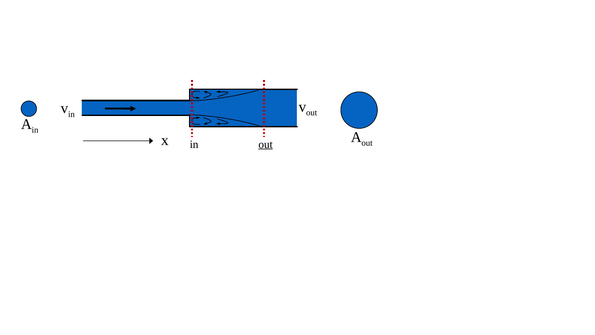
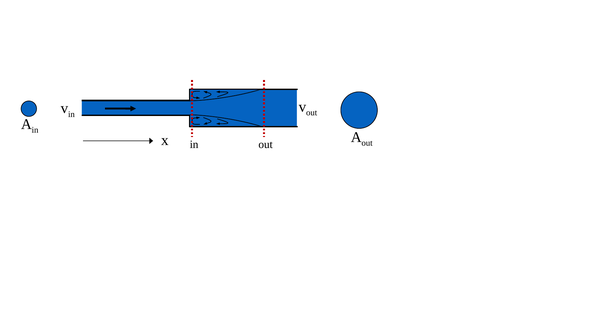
out at (266, 144) underline: present -> none
